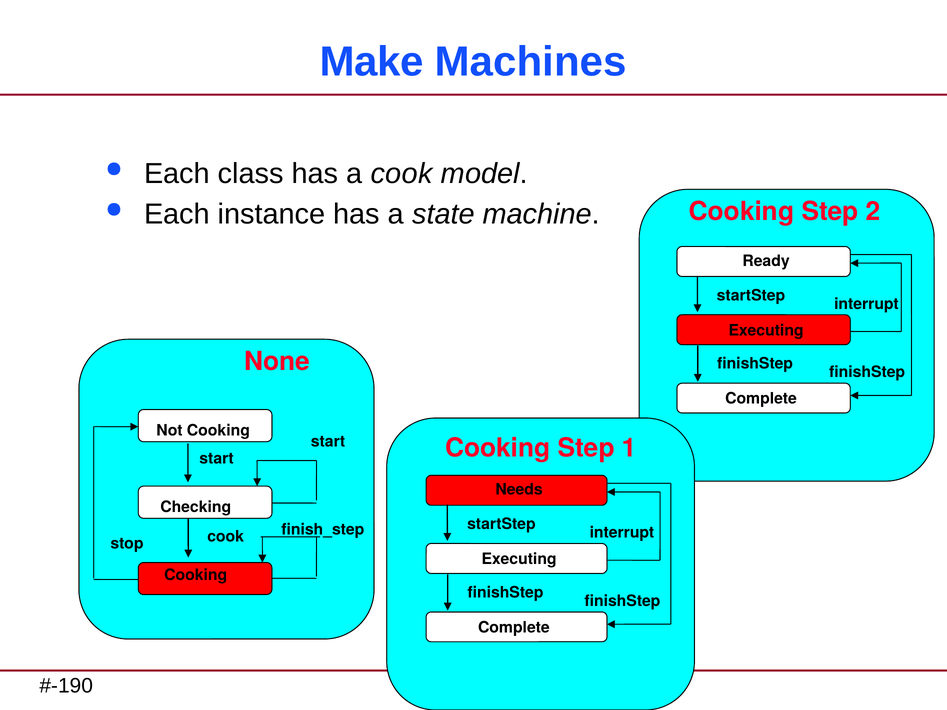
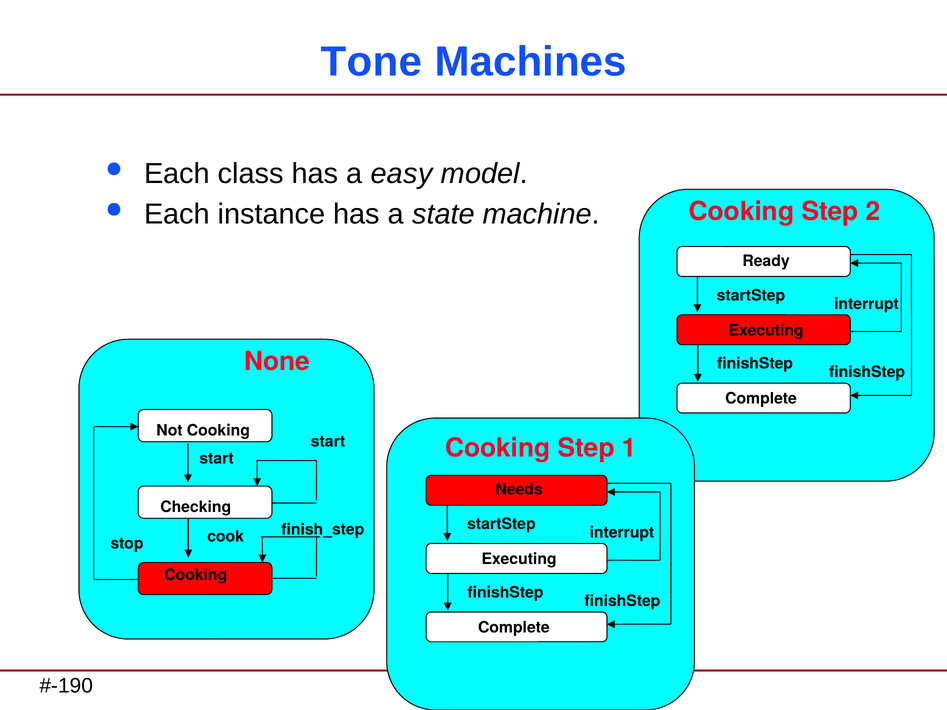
Make: Make -> Tone
a cook: cook -> easy
